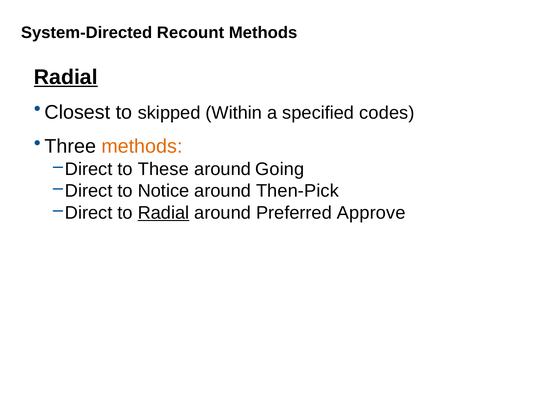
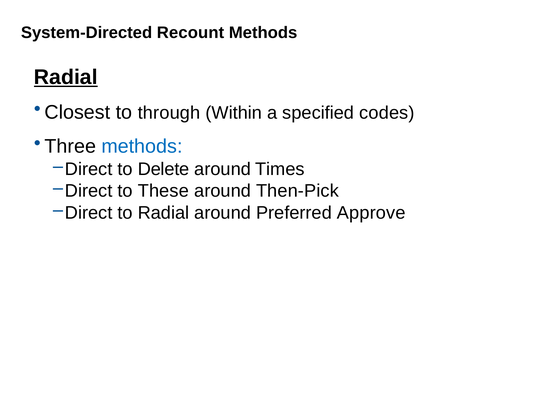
skipped: skipped -> through
methods at (142, 147) colour: orange -> blue
These: These -> Delete
Going: Going -> Times
Notice: Notice -> These
Radial at (163, 213) underline: present -> none
